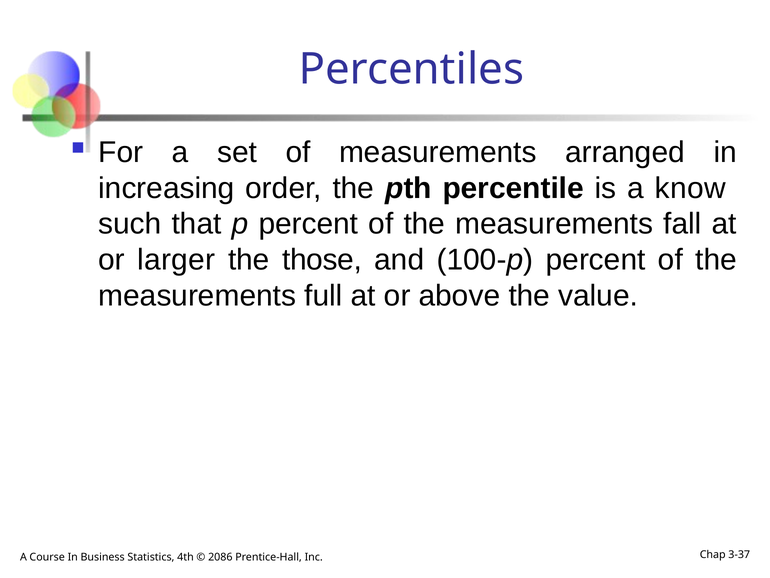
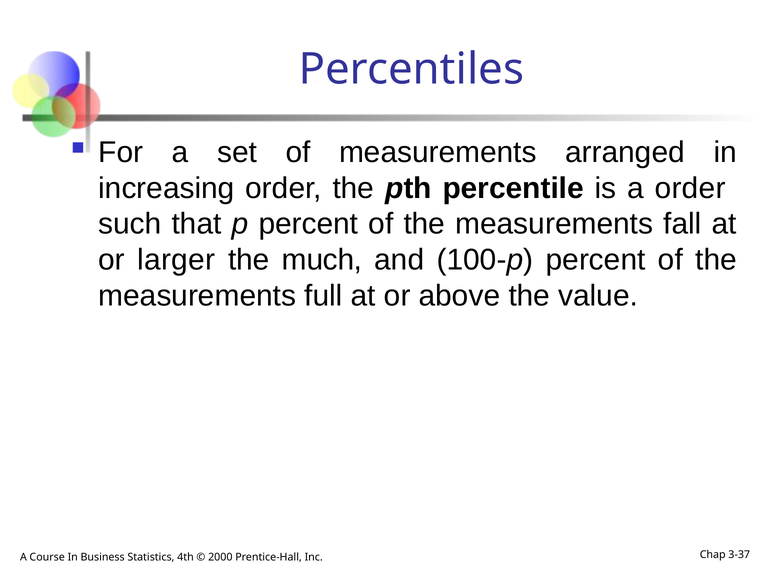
a know: know -> order
those: those -> much
2086: 2086 -> 2000
